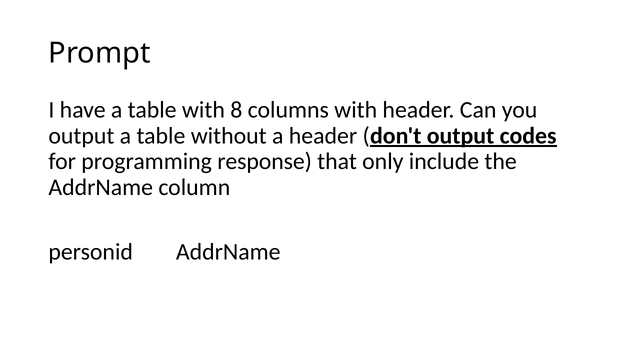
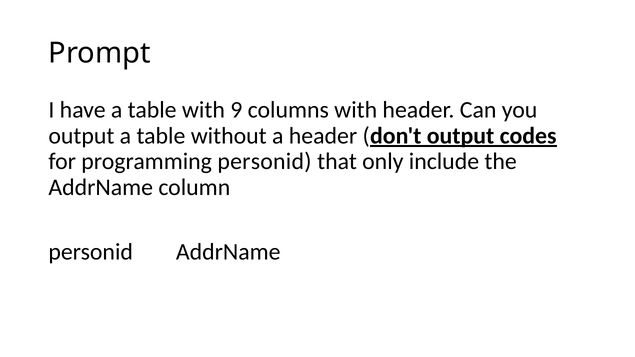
8: 8 -> 9
programming response: response -> personid
